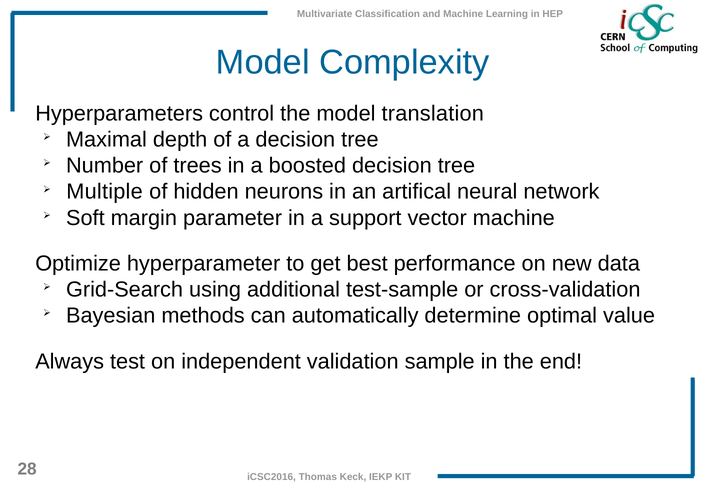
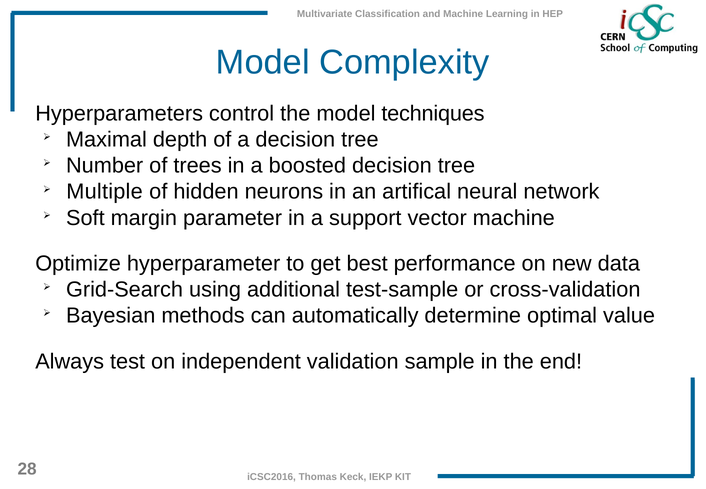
translation: translation -> techniques
